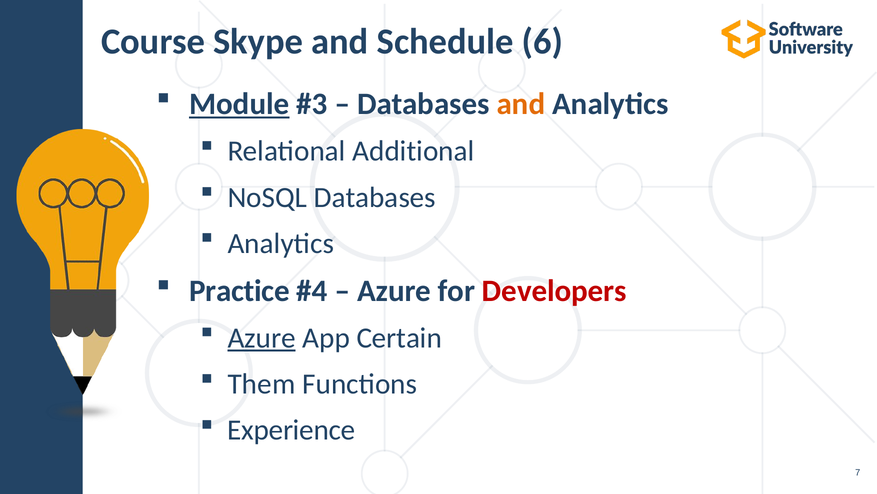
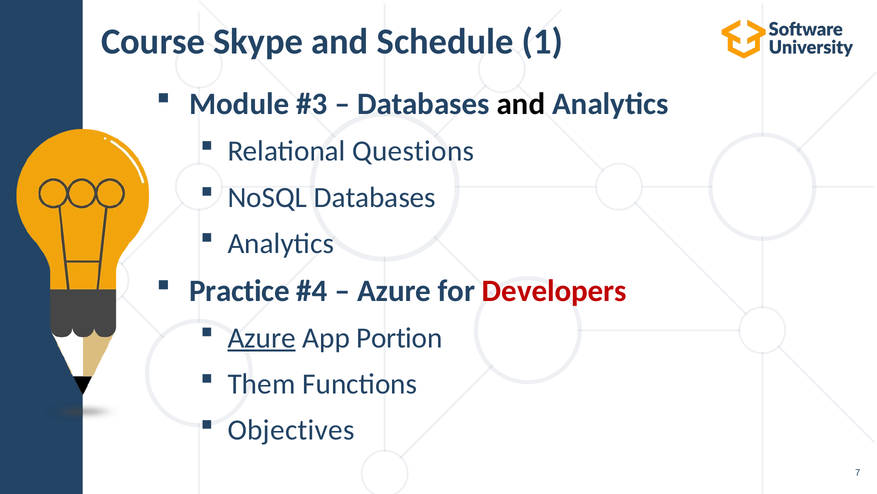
6: 6 -> 1
Module underline: present -> none
and at (521, 104) colour: orange -> black
Additional: Additional -> Questions
Certain: Certain -> Portion
Experience: Experience -> Objectives
